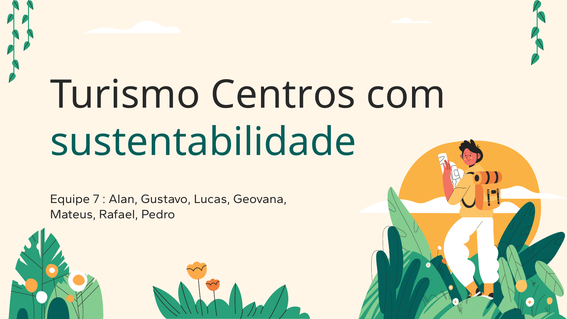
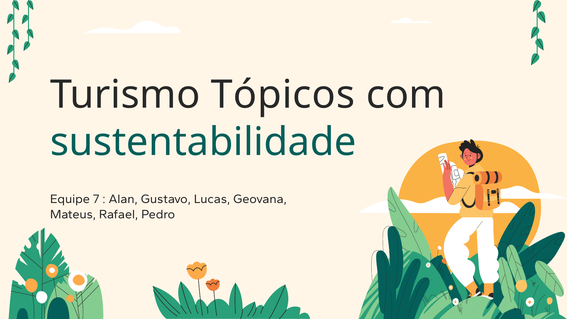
Centros: Centros -> Tópicos
